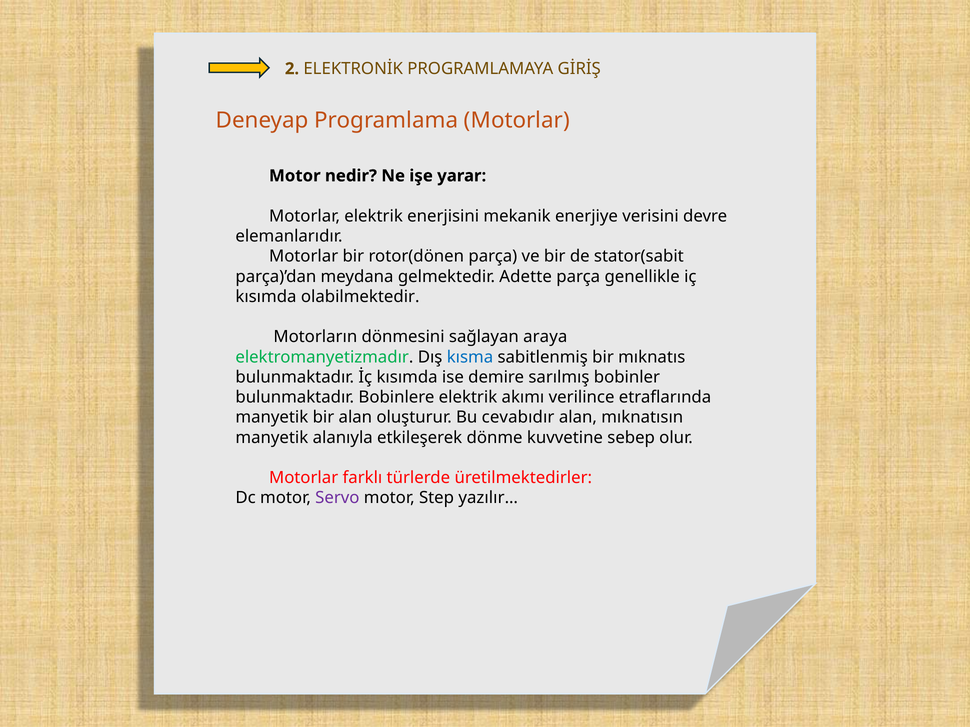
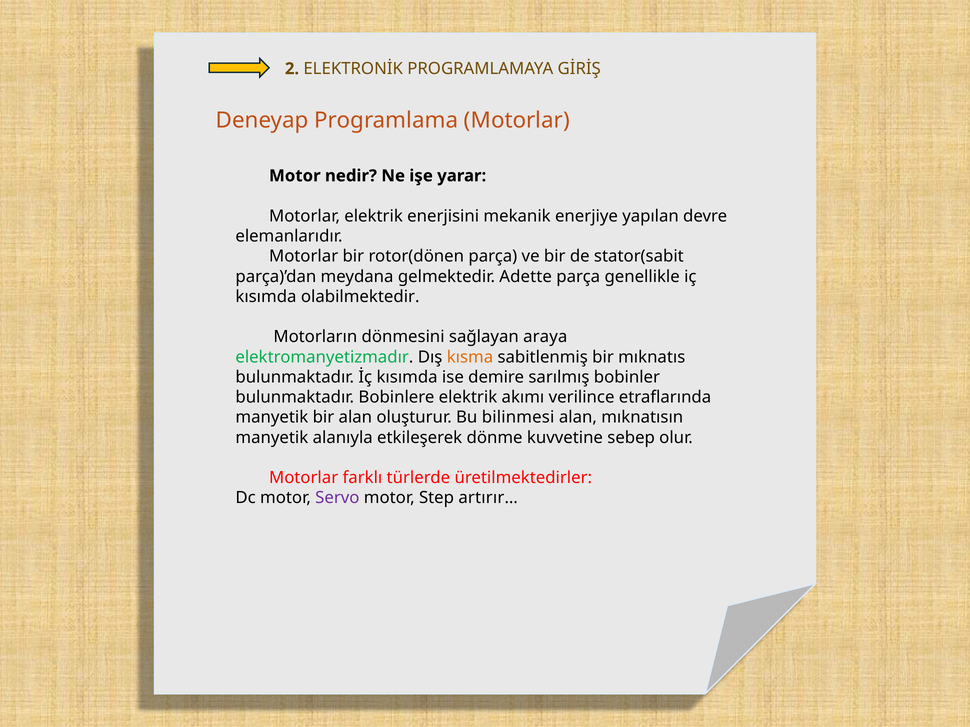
verisini: verisini -> yapılan
kısma colour: blue -> orange
cevabıdır: cevabıdır -> bilinmesi
yazılır…: yazılır… -> artırır…
